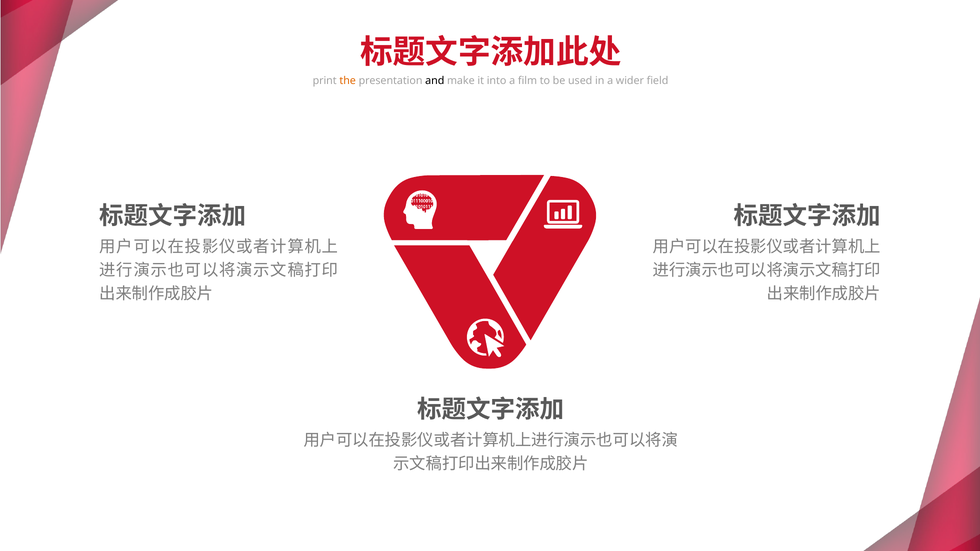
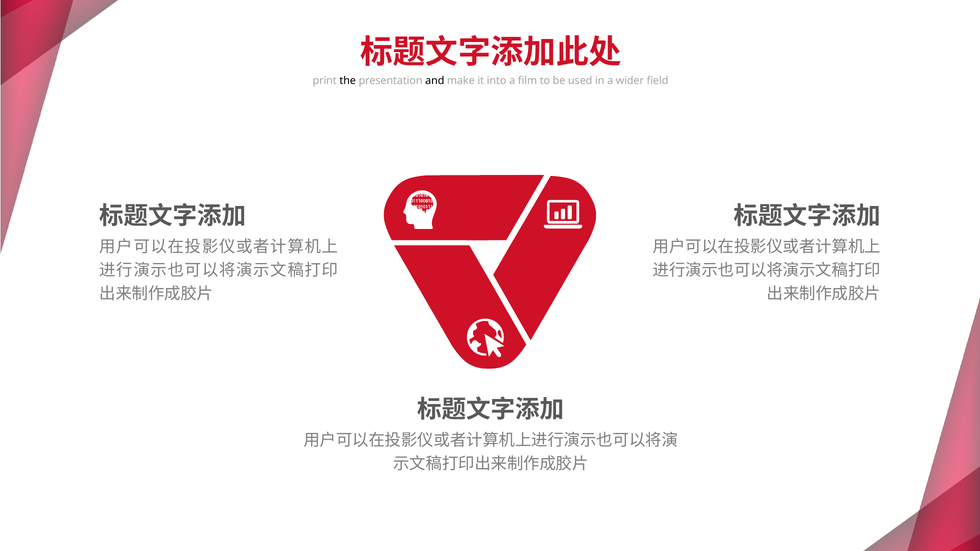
the colour: orange -> black
